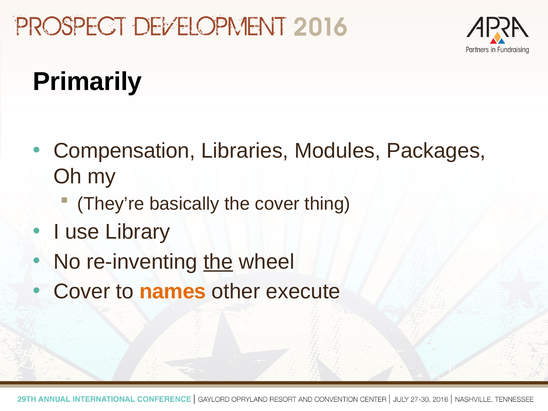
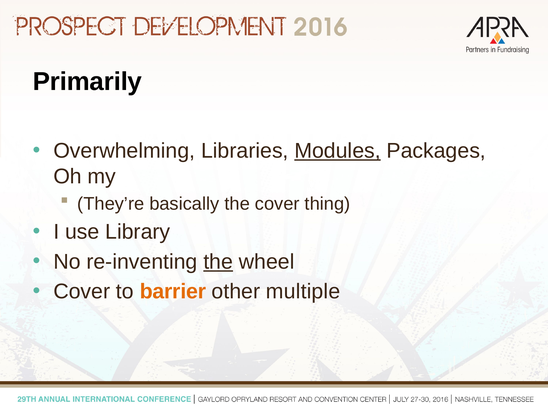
Compensation: Compensation -> Overwhelming
Modules underline: none -> present
names: names -> barrier
execute: execute -> multiple
